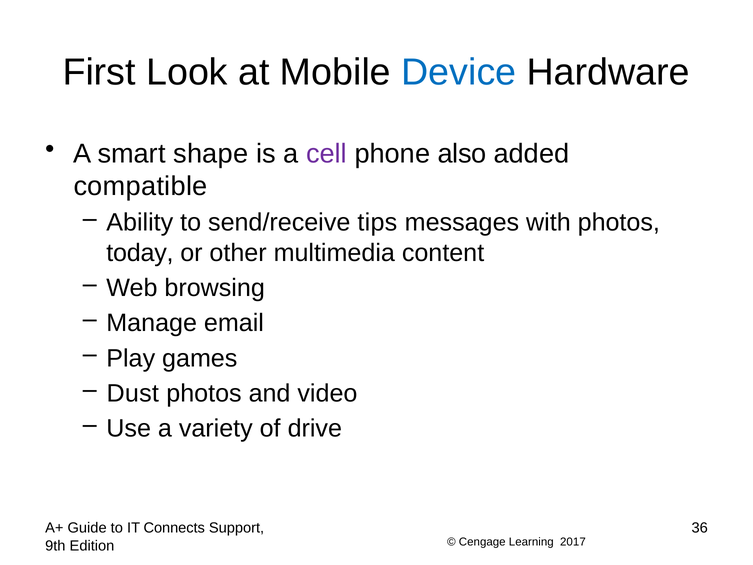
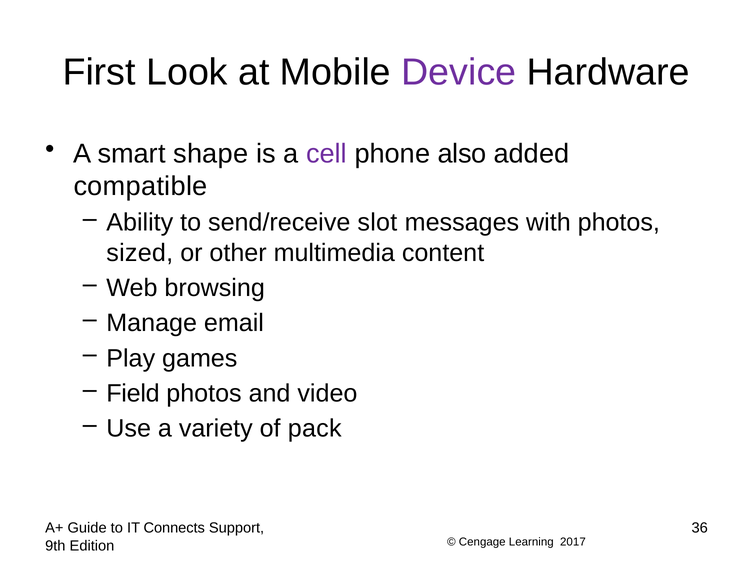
Device colour: blue -> purple
tips: tips -> slot
today: today -> sized
Dust: Dust -> Field
drive: drive -> pack
